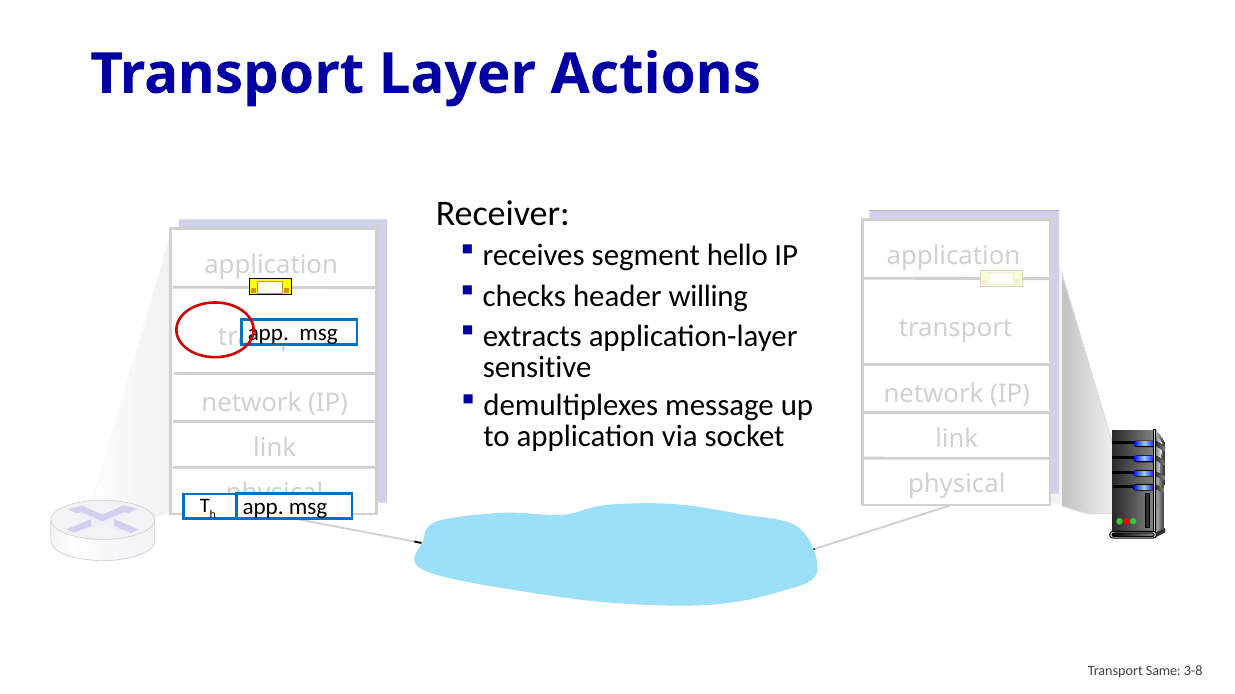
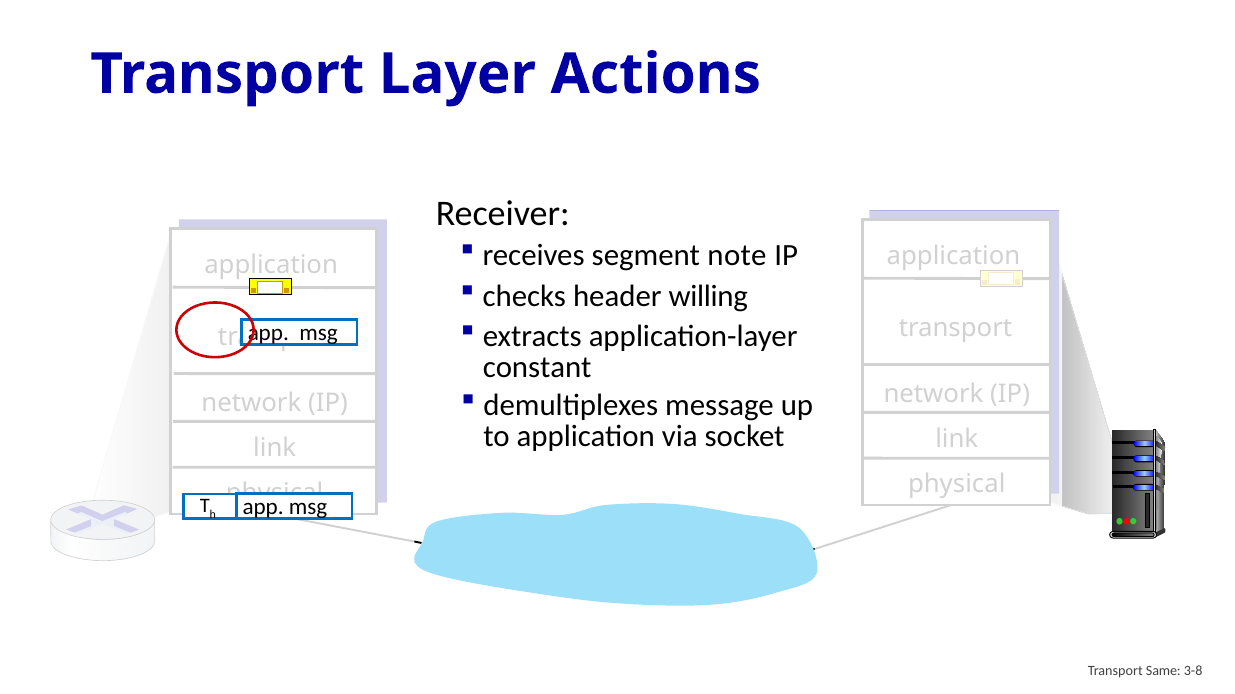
hello: hello -> note
sensitive: sensitive -> constant
